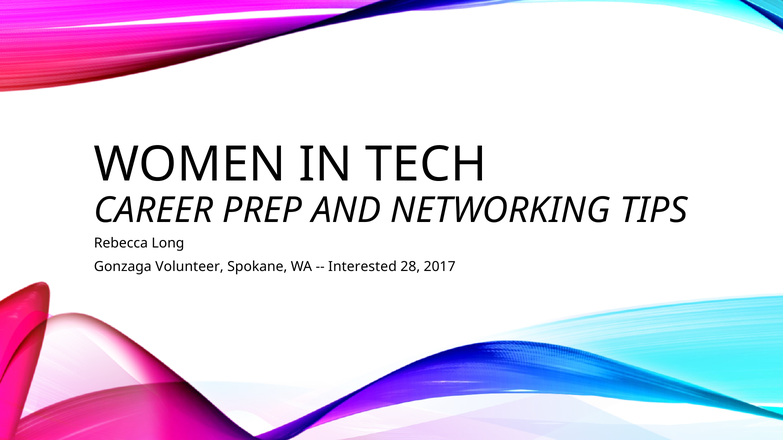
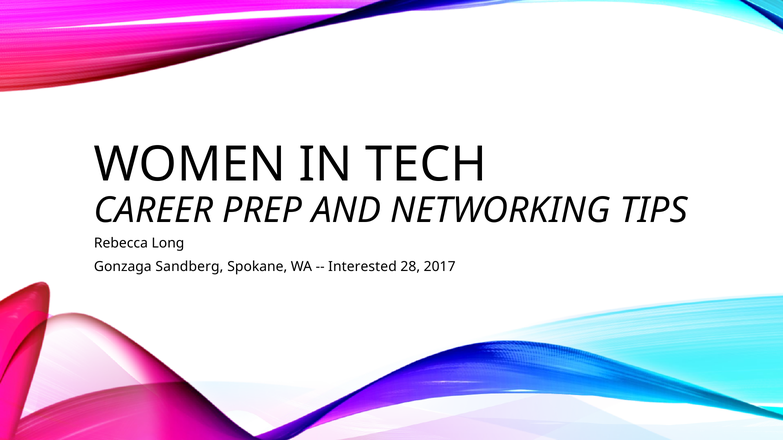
Volunteer: Volunteer -> Sandberg
